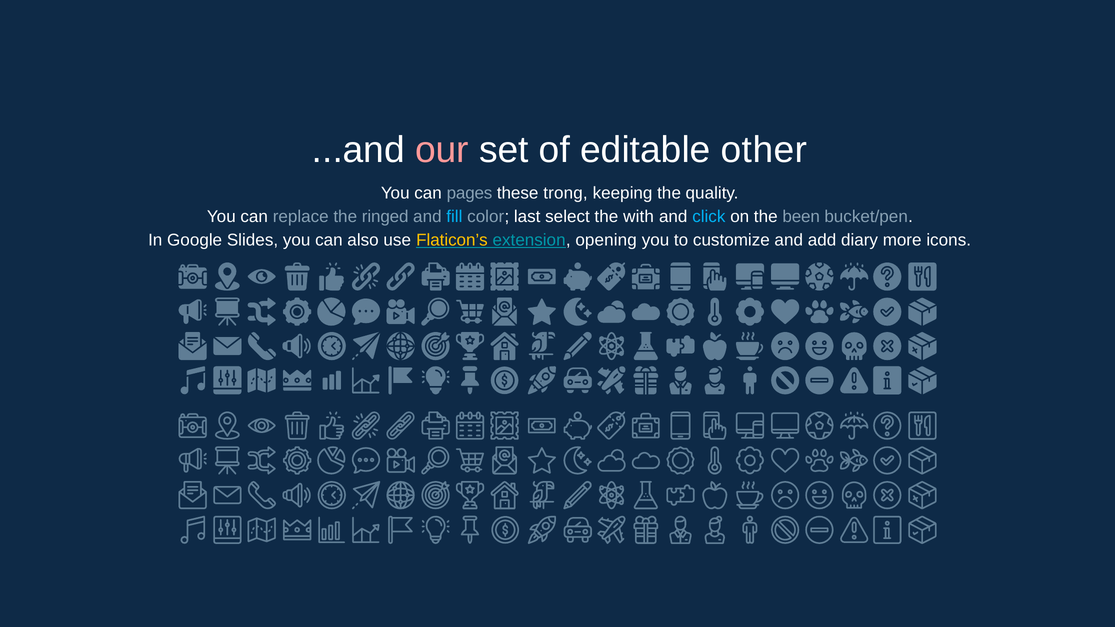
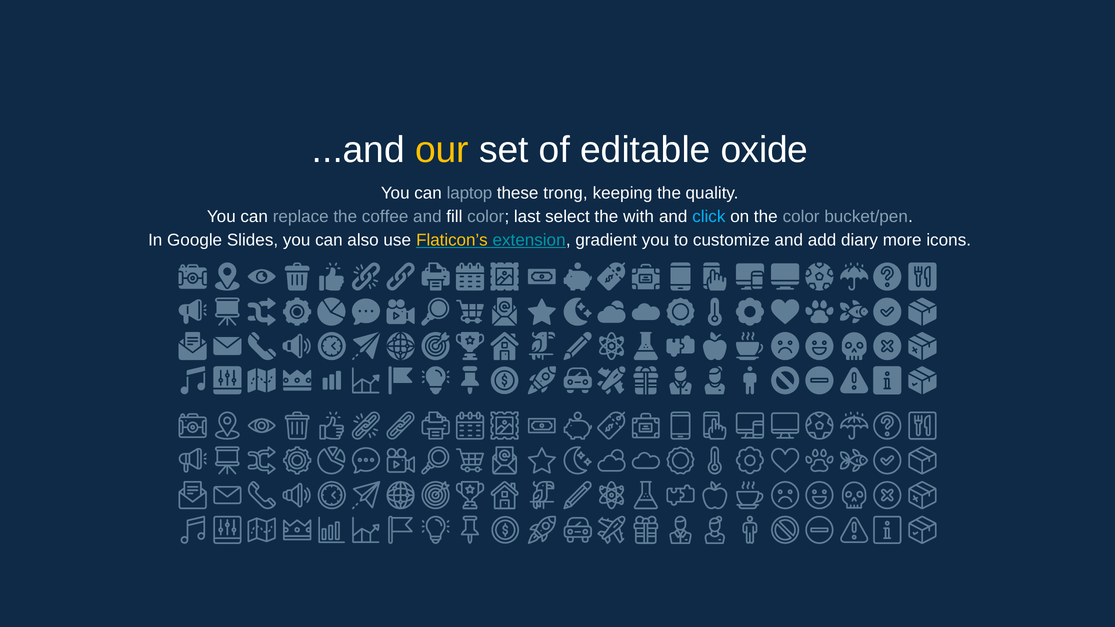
our colour: pink -> yellow
other: other -> oxide
pages: pages -> laptop
ringed: ringed -> coffee
fill colour: light blue -> white
the been: been -> color
opening: opening -> gradient
